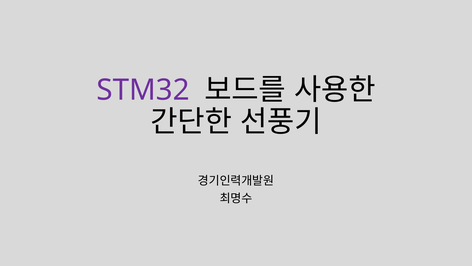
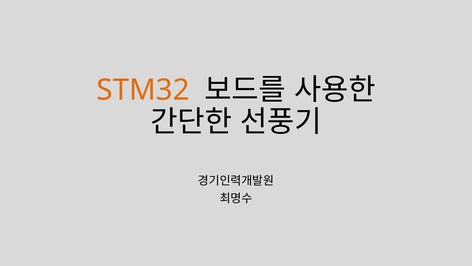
STM32 colour: purple -> orange
